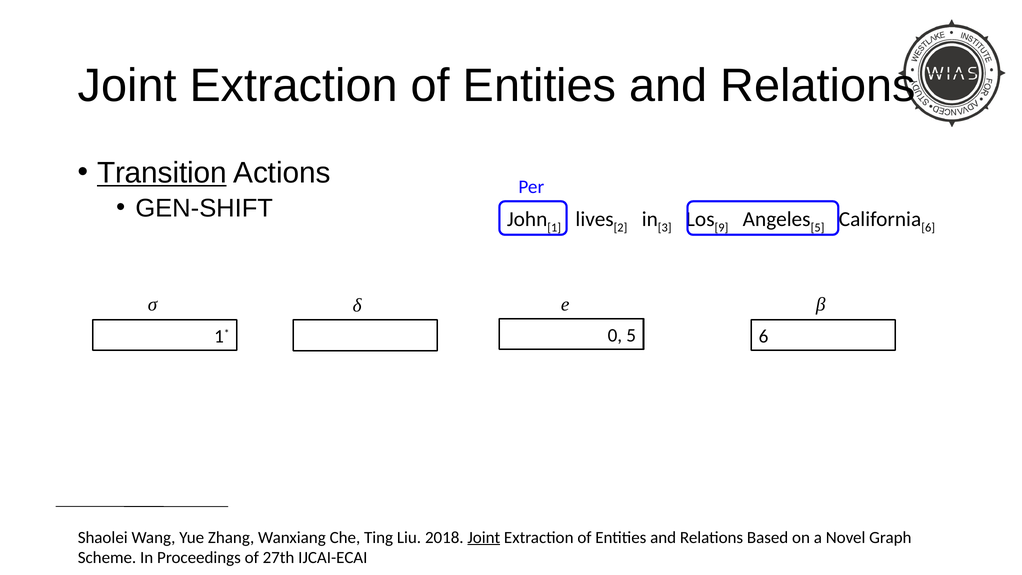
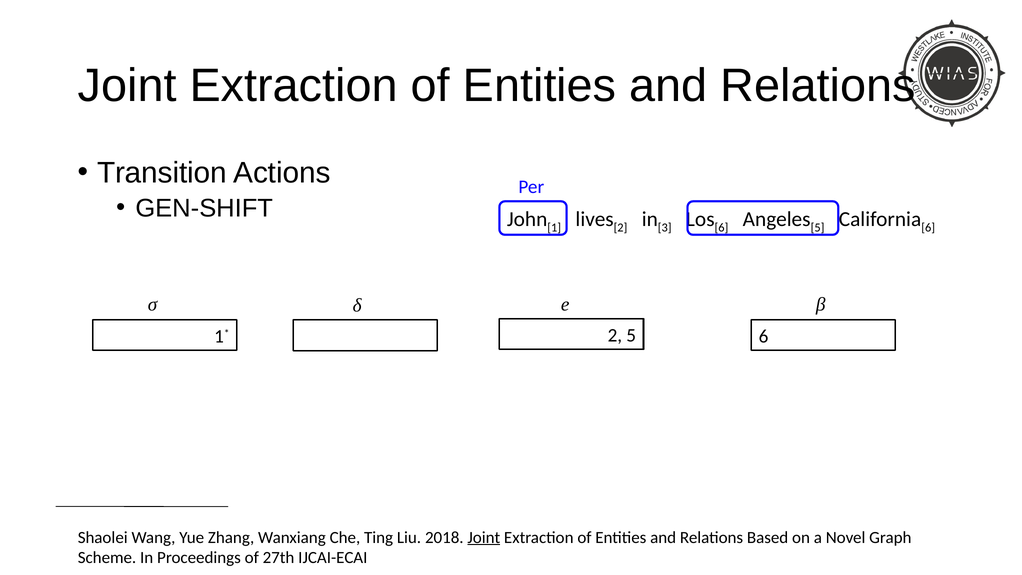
Transition underline: present -> none
9 at (721, 228): 9 -> 6
0 at (615, 335): 0 -> 2
